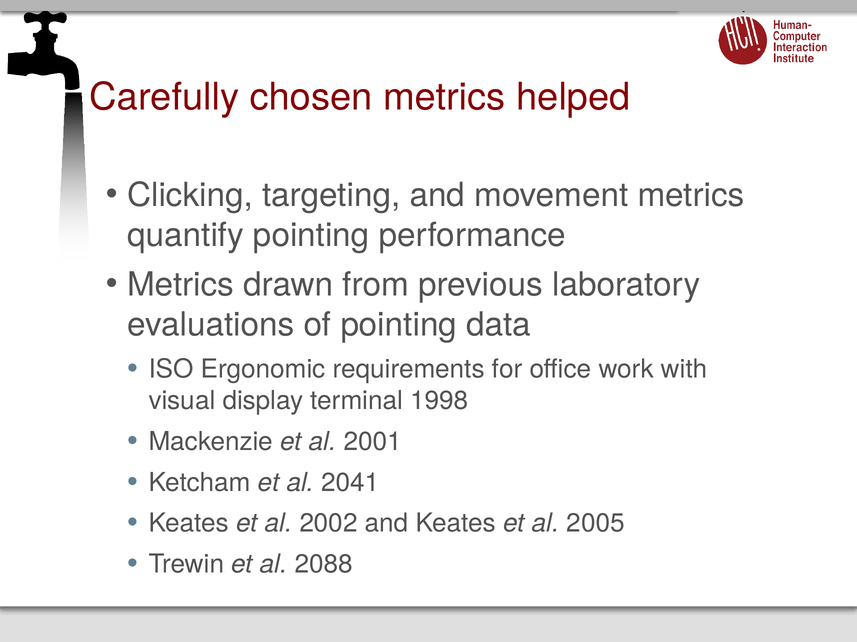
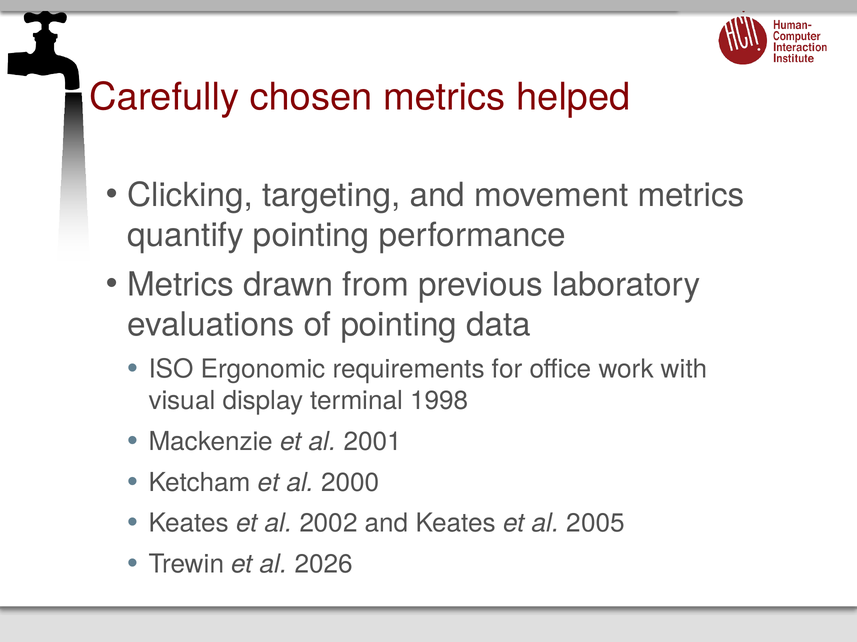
2041: 2041 -> 2000
2088: 2088 -> 2026
